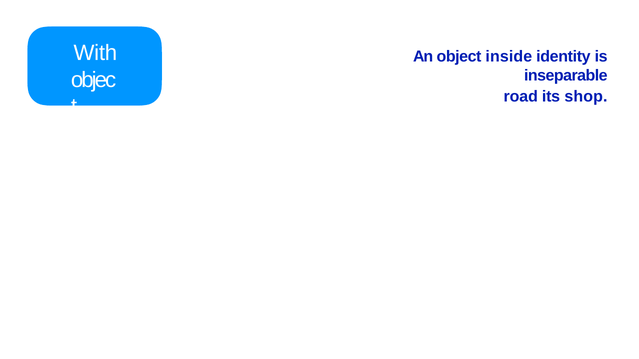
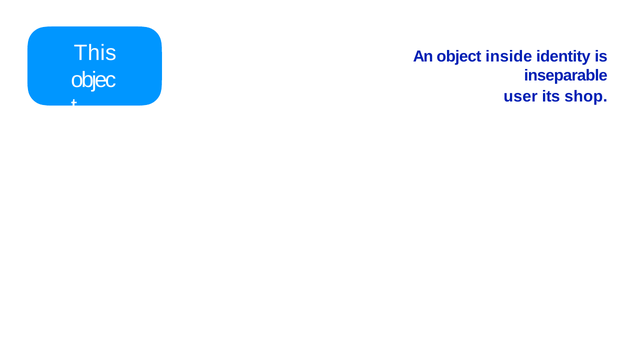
With: With -> This
road: road -> user
